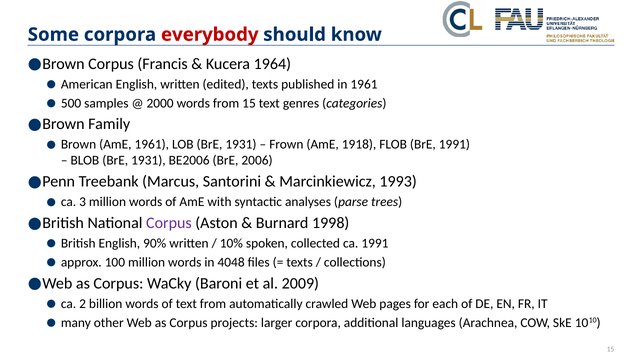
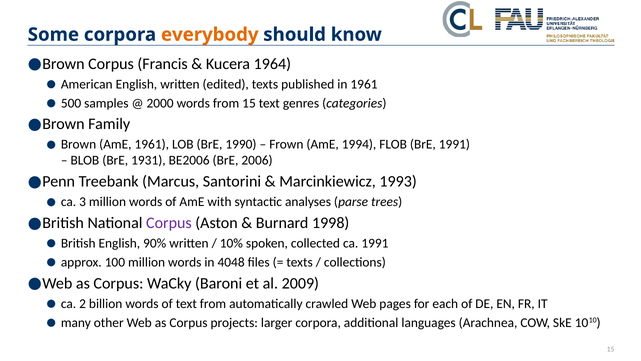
everybody colour: red -> orange
LOB BrE 1931: 1931 -> 1990
1918: 1918 -> 1994
